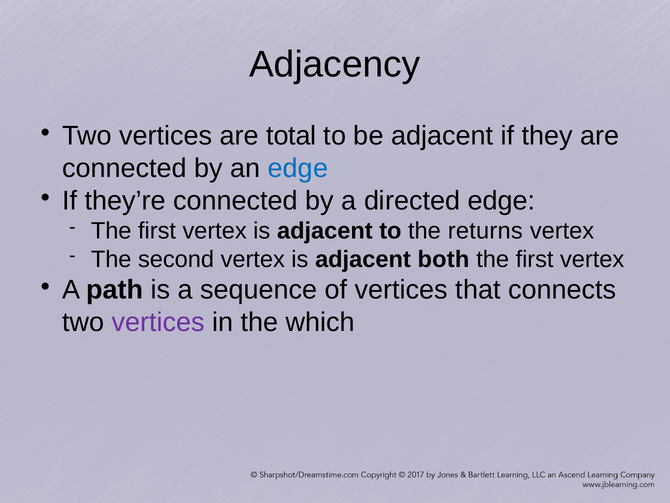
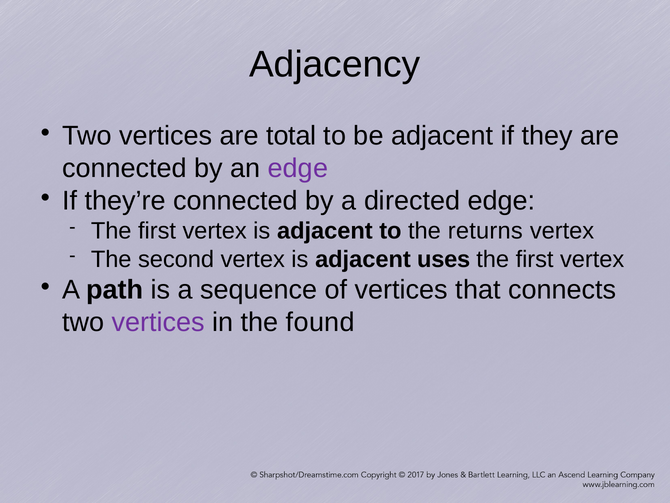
edge at (298, 168) colour: blue -> purple
both: both -> uses
which: which -> found
